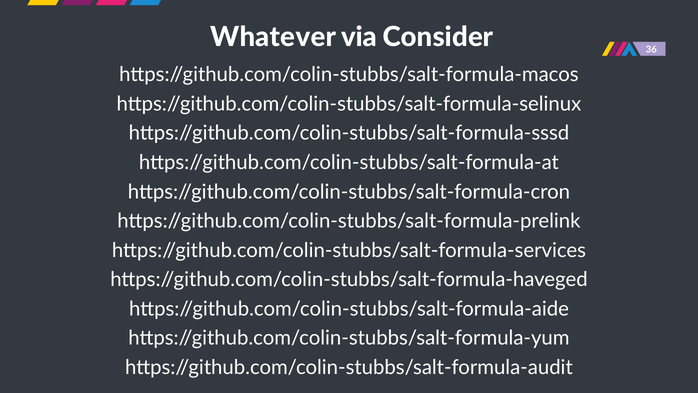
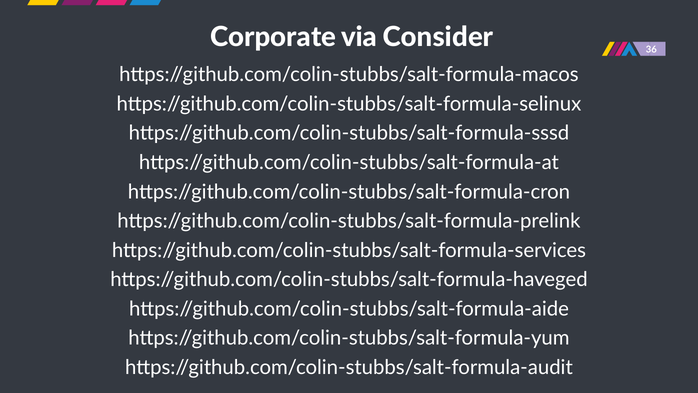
Whatever: Whatever -> Corporate
